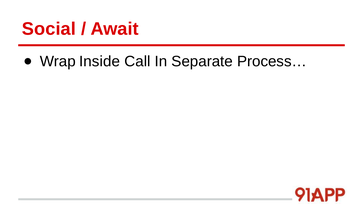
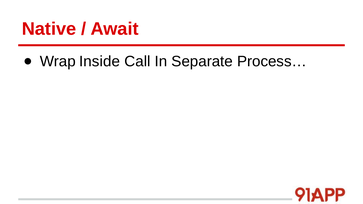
Social: Social -> Native
